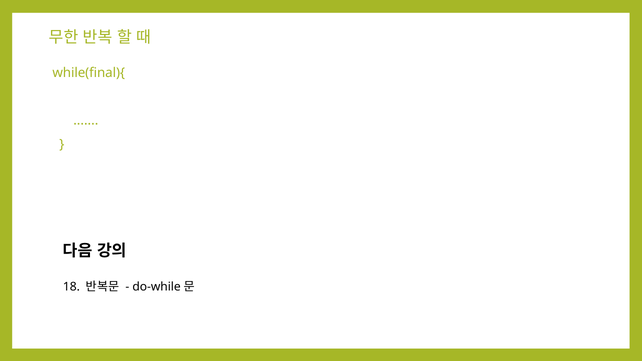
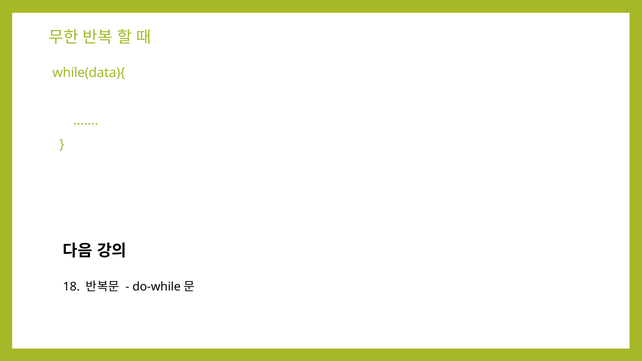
while(final){: while(final){ -> while(data){
